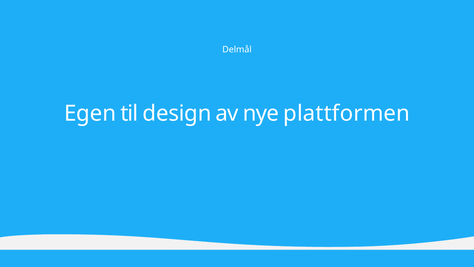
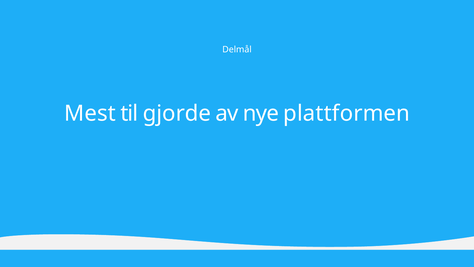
Egen: Egen -> Mest
design: design -> gjorde
